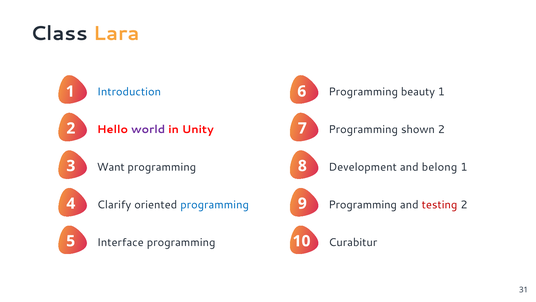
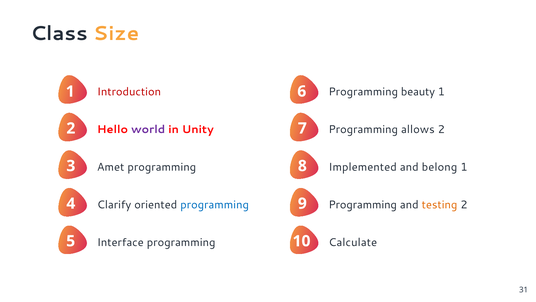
Lara: Lara -> Size
Introduction colour: blue -> red
shown: shown -> allows
Want: Want -> Amet
Development: Development -> Implemented
testing colour: red -> orange
Curabitur: Curabitur -> Calculate
